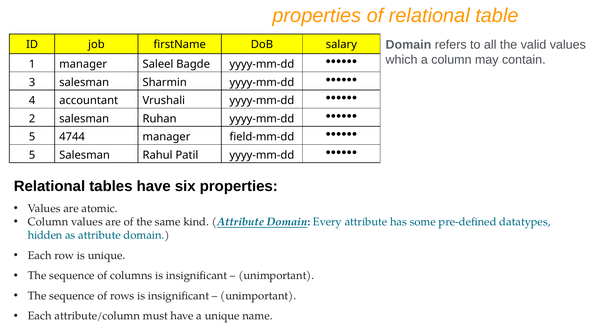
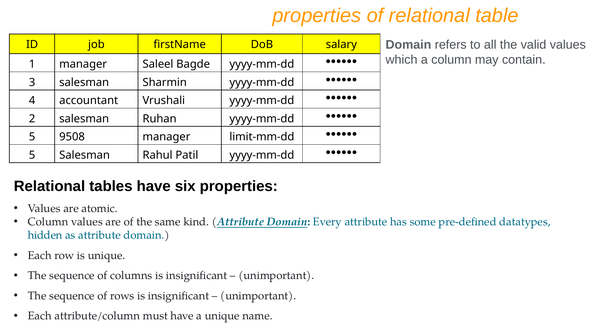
4744: 4744 -> 9508
field-mm-dd: field-mm-dd -> limit-mm-dd
